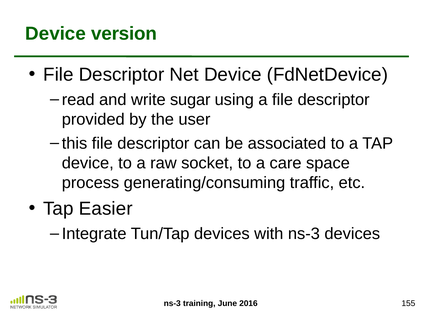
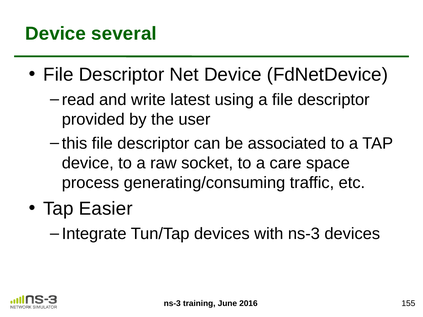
version: version -> several
sugar: sugar -> latest
